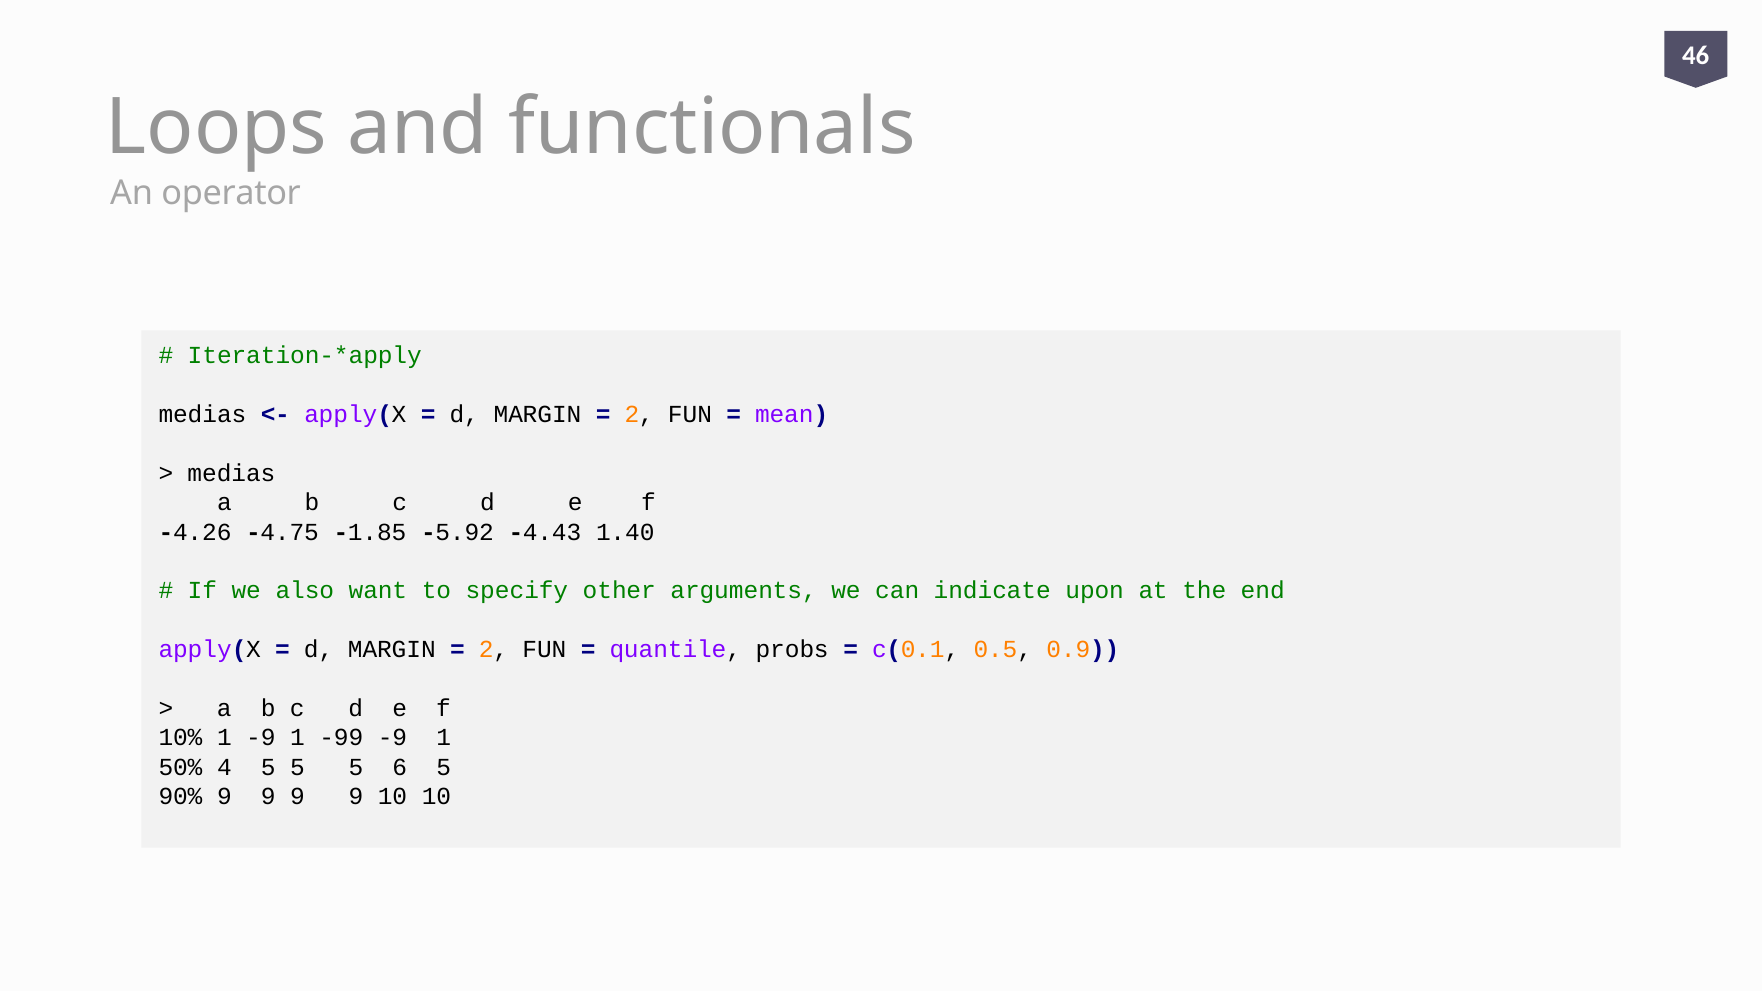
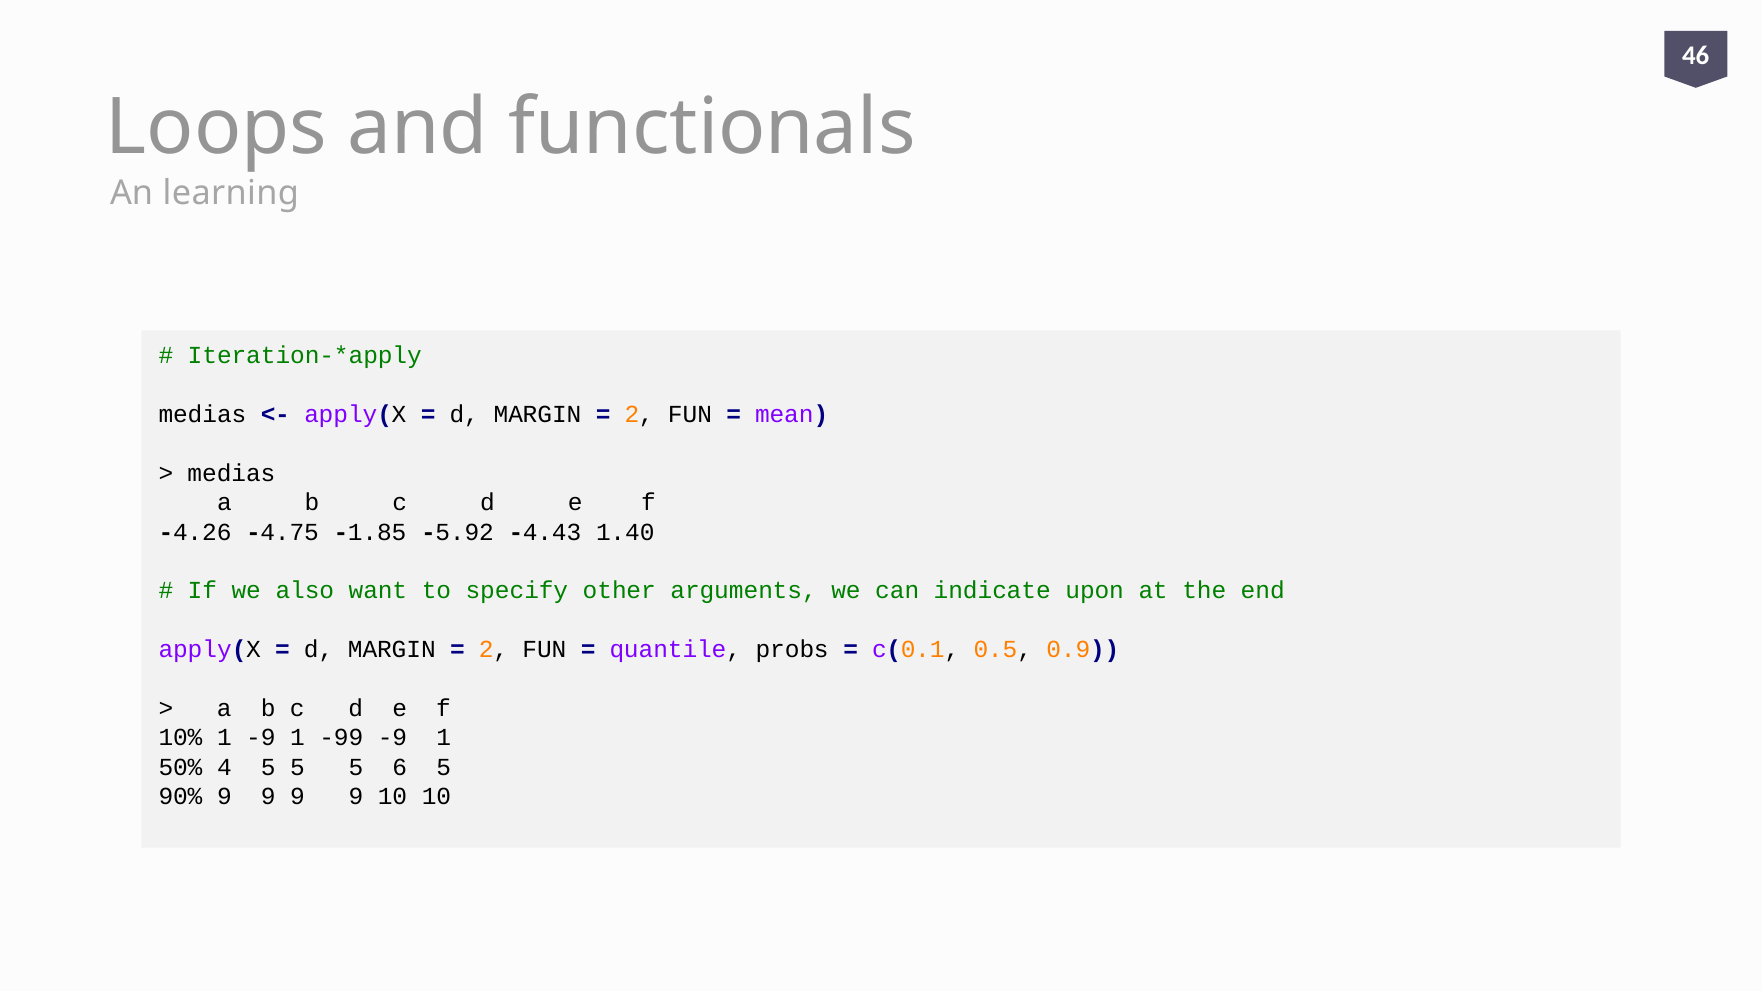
operator: operator -> learning
